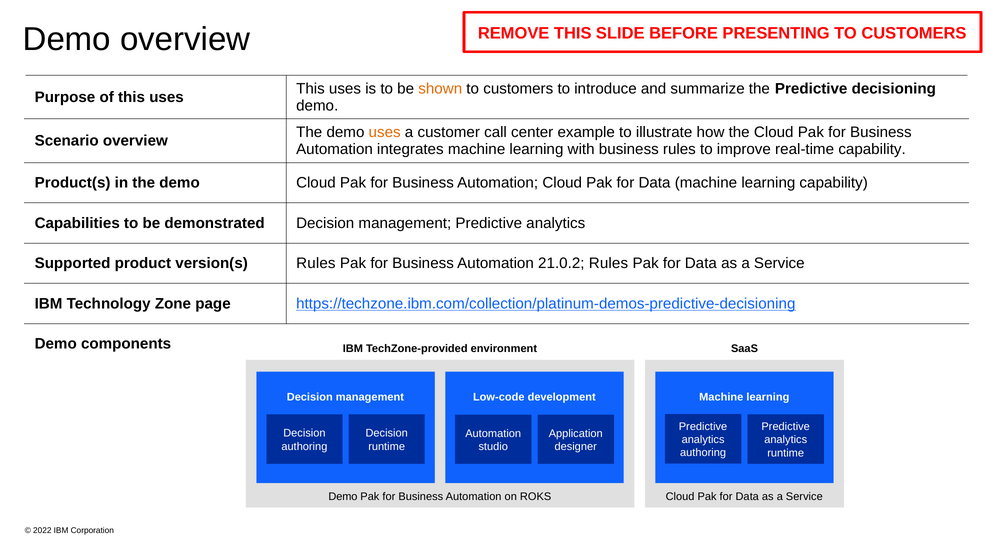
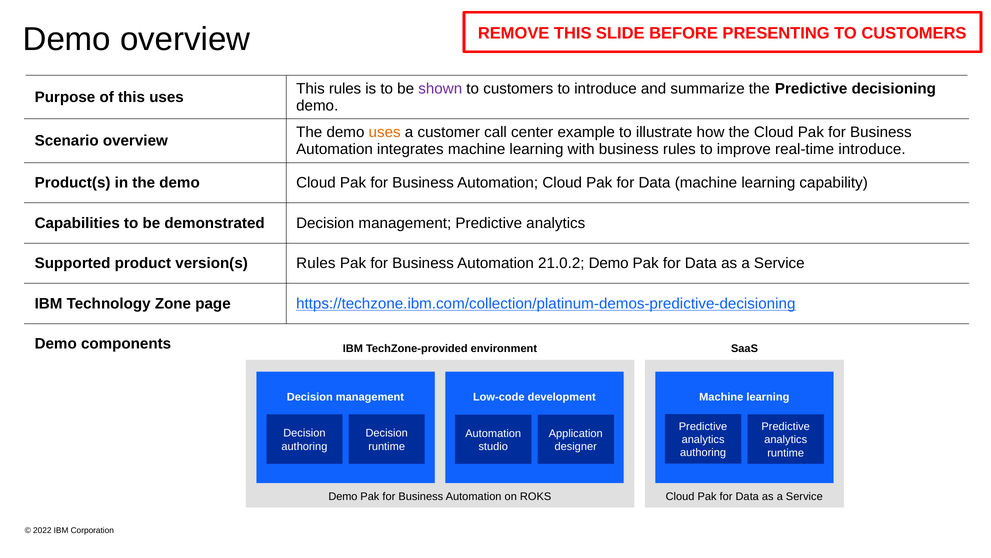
uses at (345, 89): uses -> rules
shown colour: orange -> purple
real-time capability: capability -> introduce
21.0.2 Rules: Rules -> Demo
